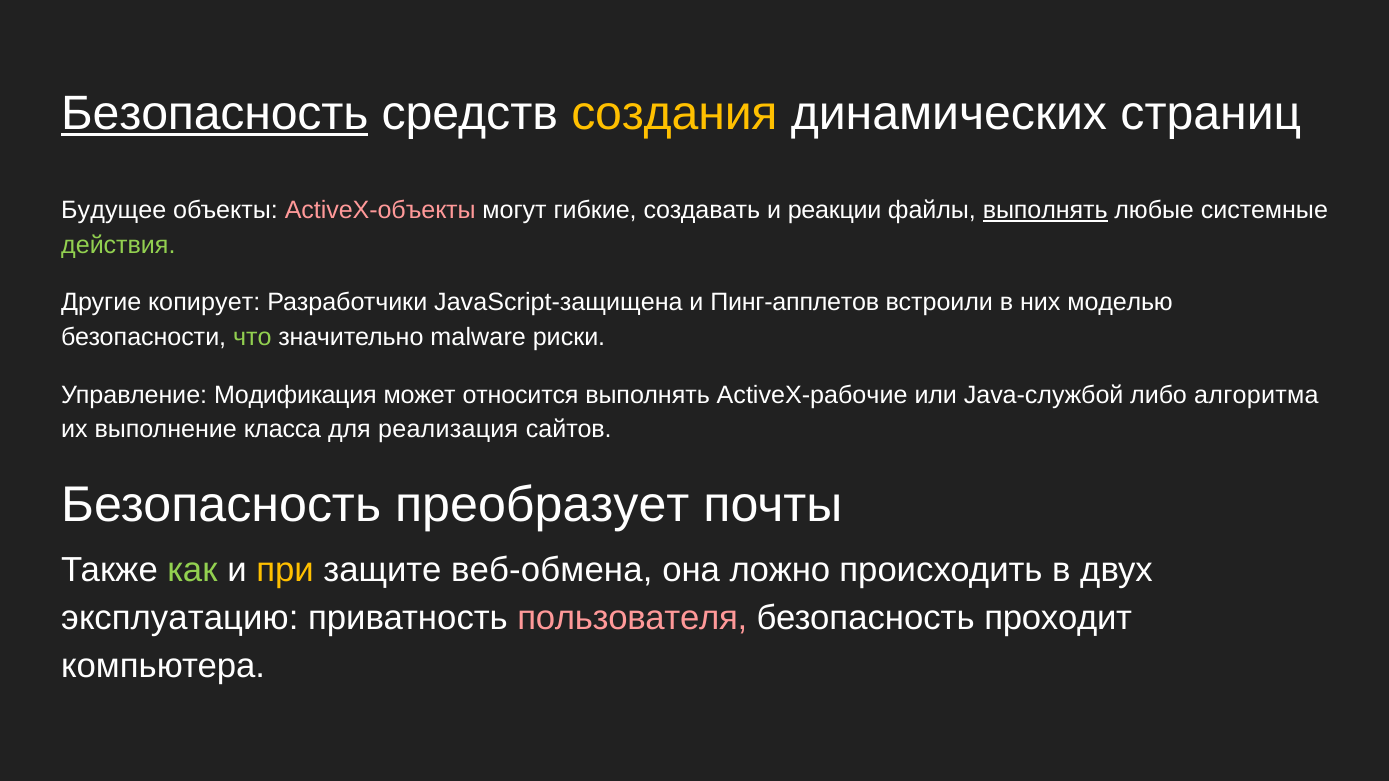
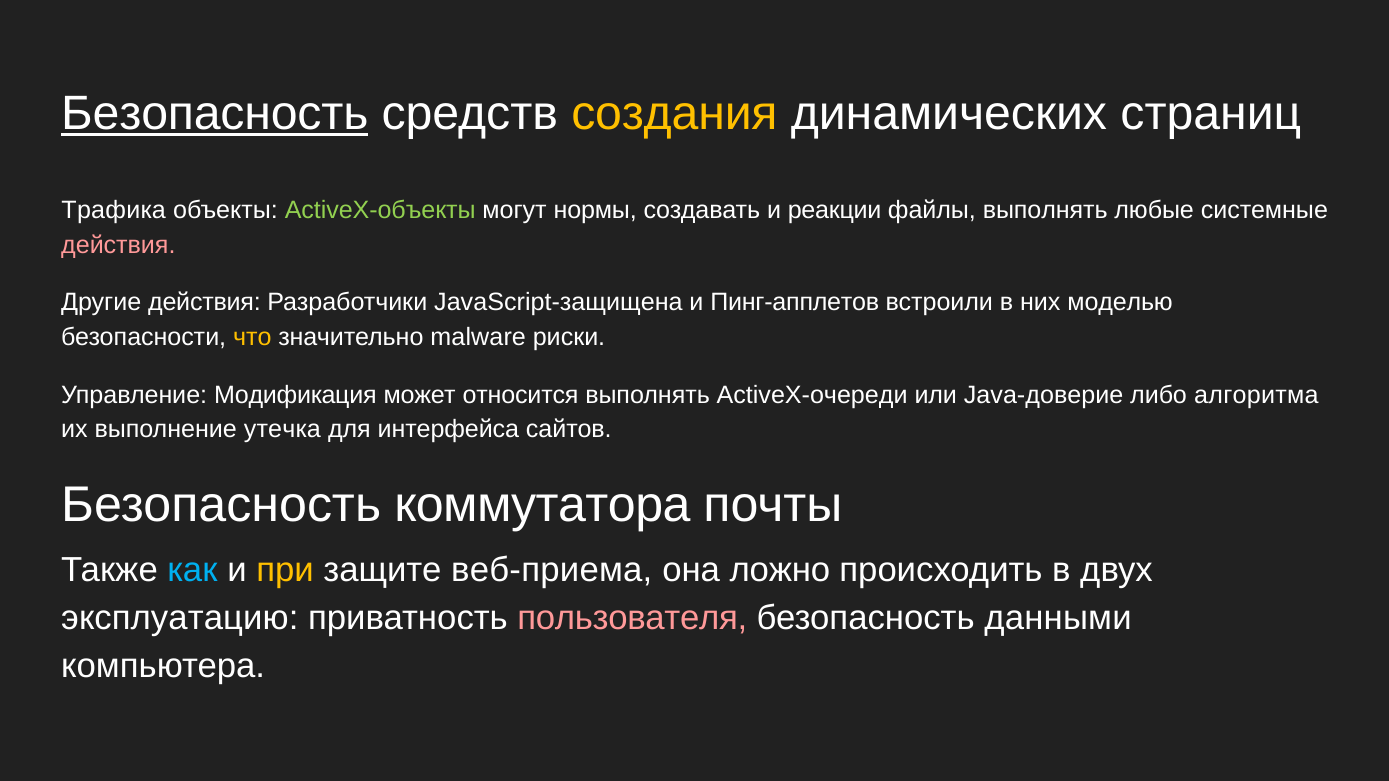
Будущее: Будущее -> Трафика
ActiveX-объекты colour: pink -> light green
гибкие: гибкие -> нормы
выполнять at (1045, 210) underline: present -> none
действия at (118, 245) colour: light green -> pink
Другие копирует: копирует -> действия
что colour: light green -> yellow
ActiveX-рабочие: ActiveX-рабочие -> ActiveX-очереди
Java-службой: Java-службой -> Java-доверие
класса: класса -> утечка
реализация: реализация -> интерфейса
преобразует: преобразует -> коммутатора
как colour: light green -> light blue
веб-обмена: веб-обмена -> веб-приема
проходит: проходит -> данными
